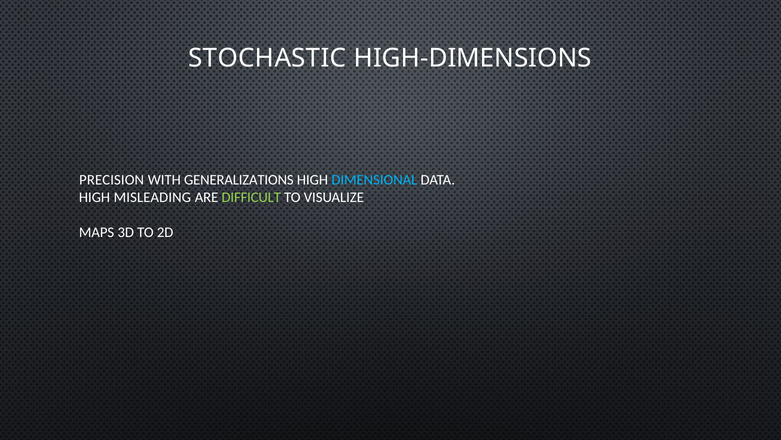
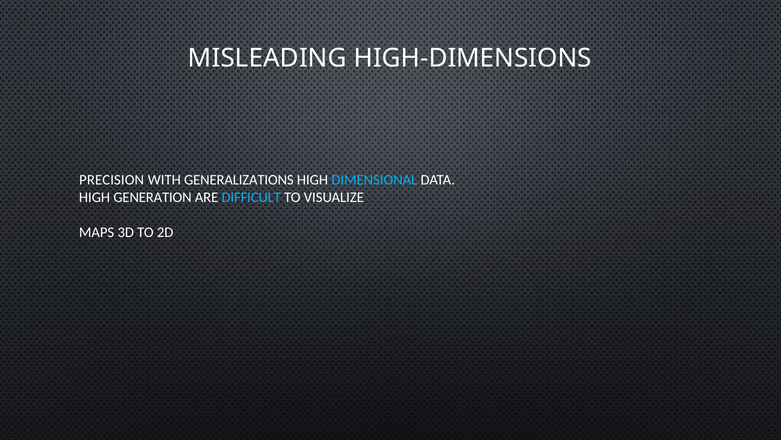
STOCHASTIC: STOCHASTIC -> MISLEADING
MISLEADING: MISLEADING -> GENERATION
DIFFICULT colour: light green -> light blue
